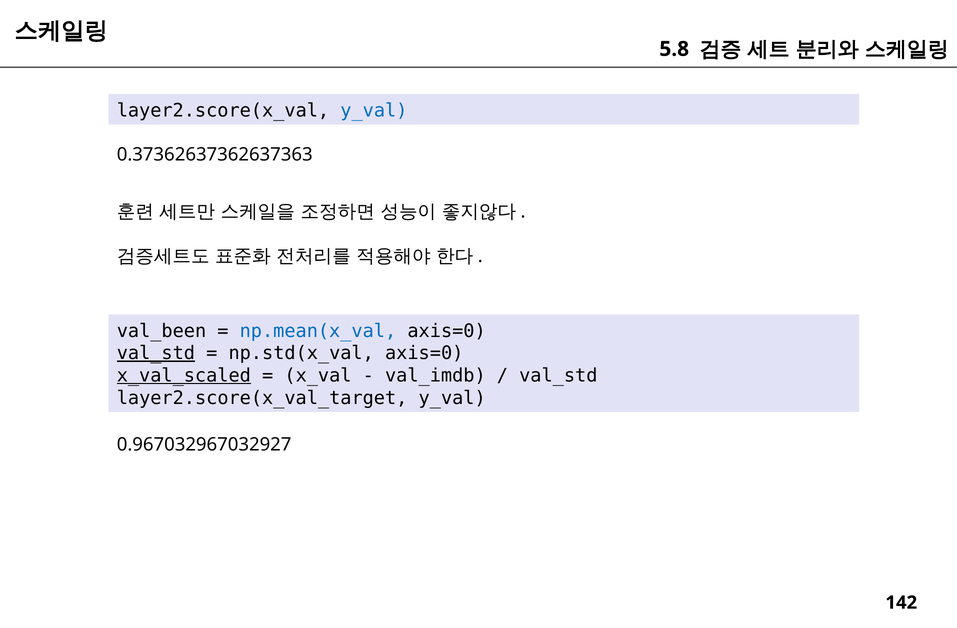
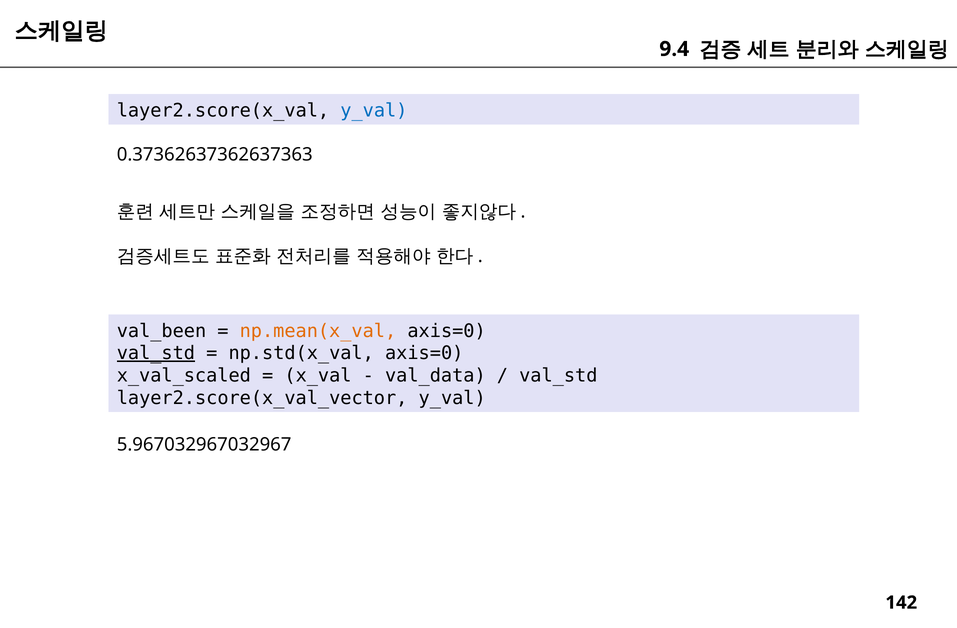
5.8: 5.8 -> 9.4
np.mean(x_val colour: blue -> orange
x_val_scaled underline: present -> none
val_imdb: val_imdb -> val_data
layer2.score(x_val_target: layer2.score(x_val_target -> layer2.score(x_val_vector
0.967032967032927: 0.967032967032927 -> 5.967032967032967
